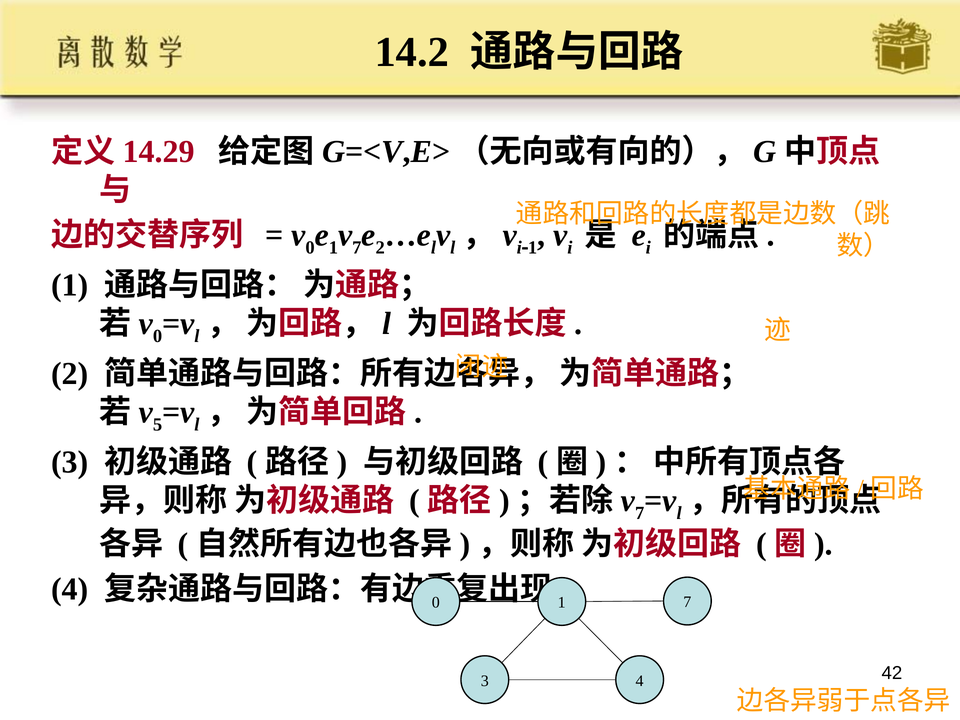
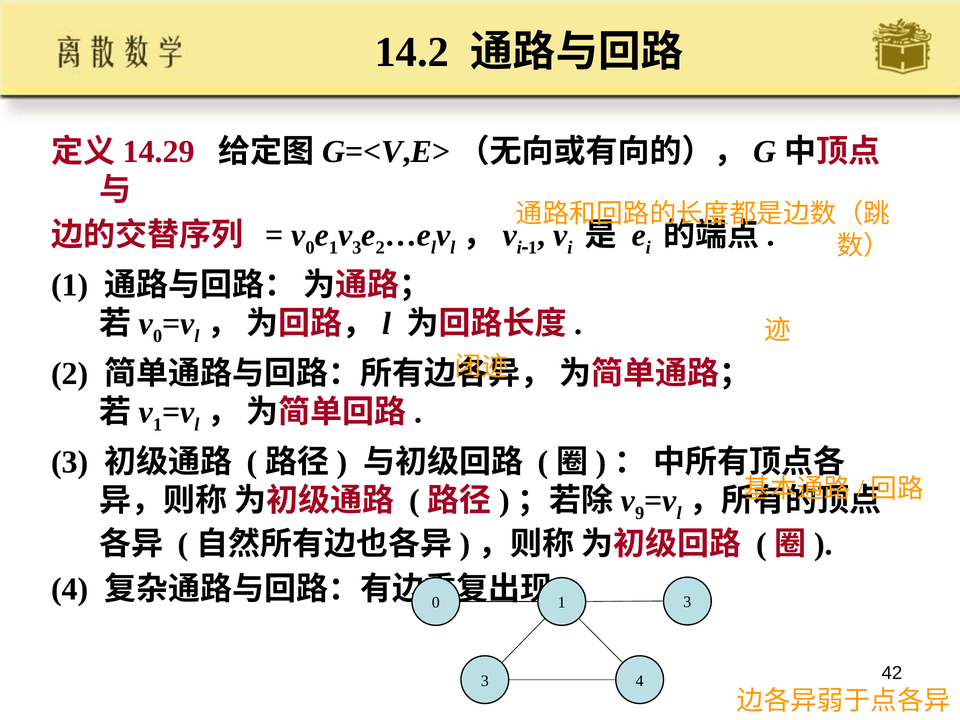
7 at (357, 248): 7 -> 3
5 at (158, 425): 5 -> 1
7 at (640, 513): 7 -> 9
7 at (687, 602): 7 -> 3
